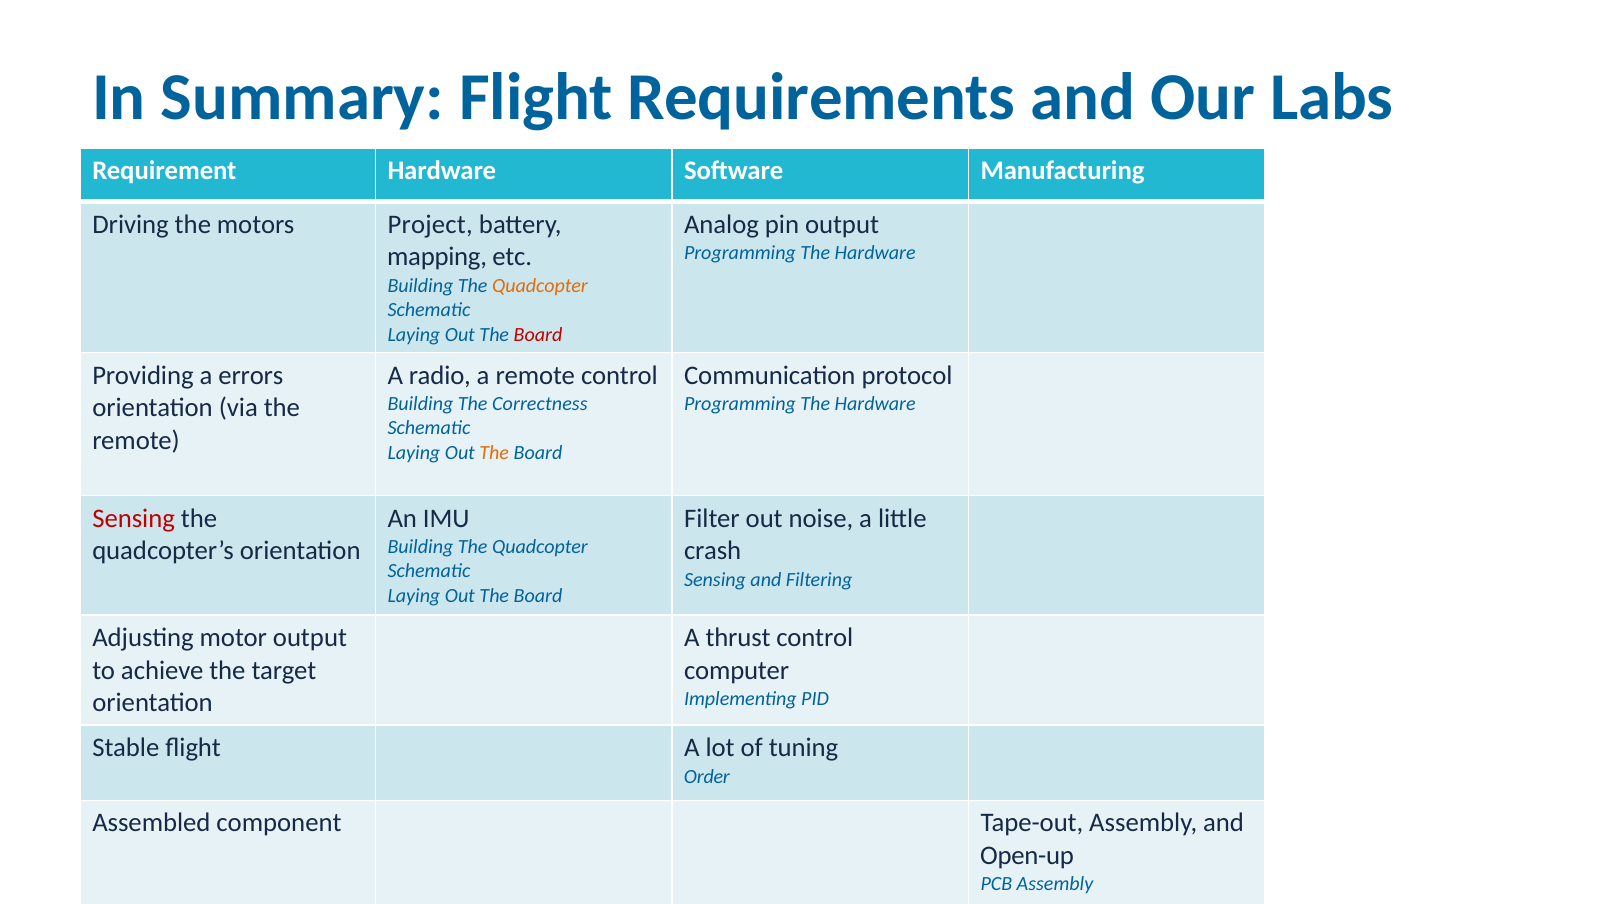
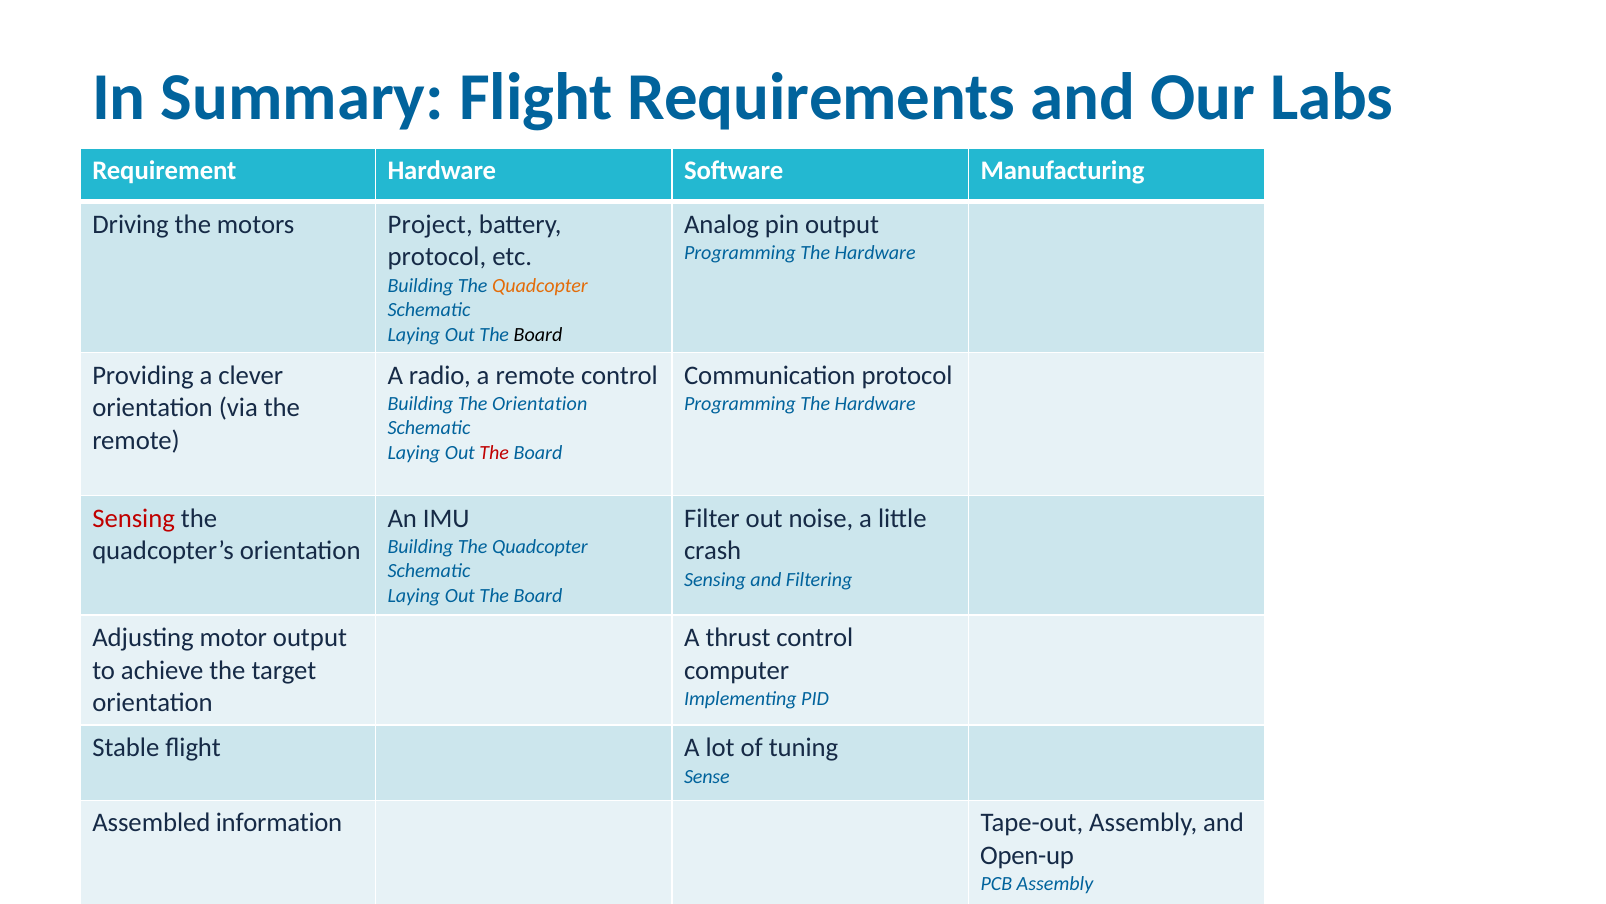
mapping at (437, 257): mapping -> protocol
Board at (538, 334) colour: red -> black
errors: errors -> clever
The Correctness: Correctness -> Orientation
The at (494, 452) colour: orange -> red
Order: Order -> Sense
component: component -> information
